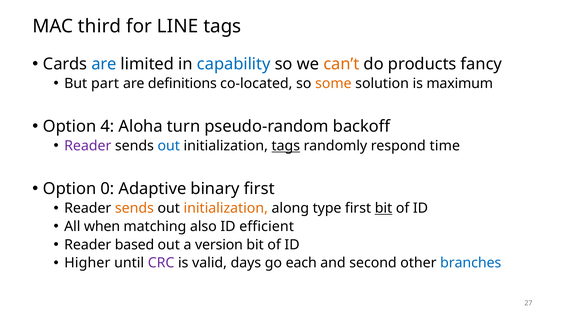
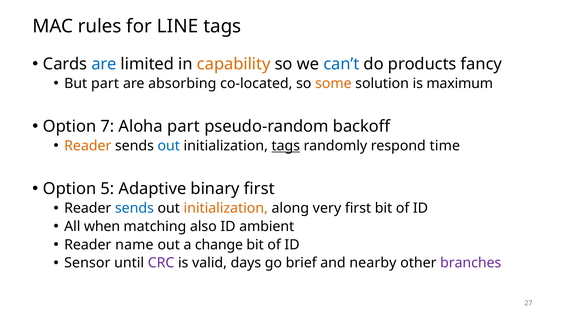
third: third -> rules
capability colour: blue -> orange
can’t colour: orange -> blue
definitions: definitions -> absorbing
4: 4 -> 7
Aloha turn: turn -> part
Reader at (88, 146) colour: purple -> orange
0: 0 -> 5
sends at (134, 208) colour: orange -> blue
type: type -> very
bit at (384, 208) underline: present -> none
efficient: efficient -> ambient
based: based -> name
version: version -> change
Higher: Higher -> Sensor
each: each -> brief
second: second -> nearby
branches colour: blue -> purple
